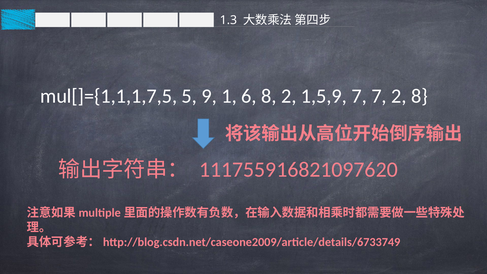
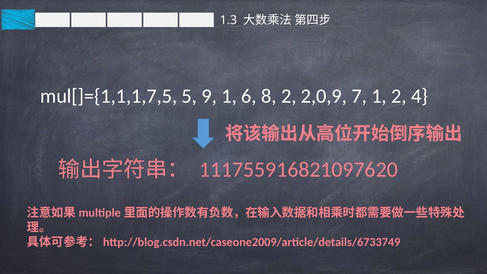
1,5,9: 1,5,9 -> 2,0,9
7 7: 7 -> 1
2 8: 8 -> 4
